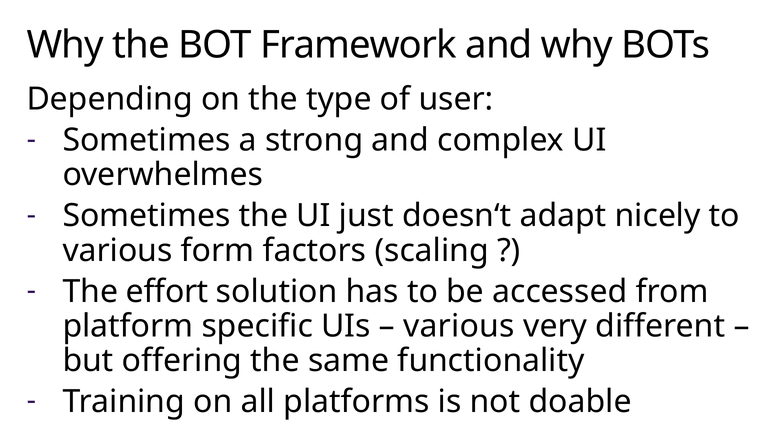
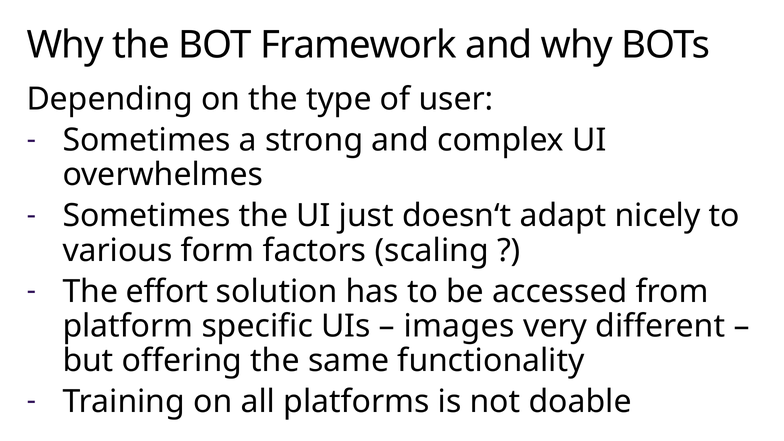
various at (459, 326): various -> images
